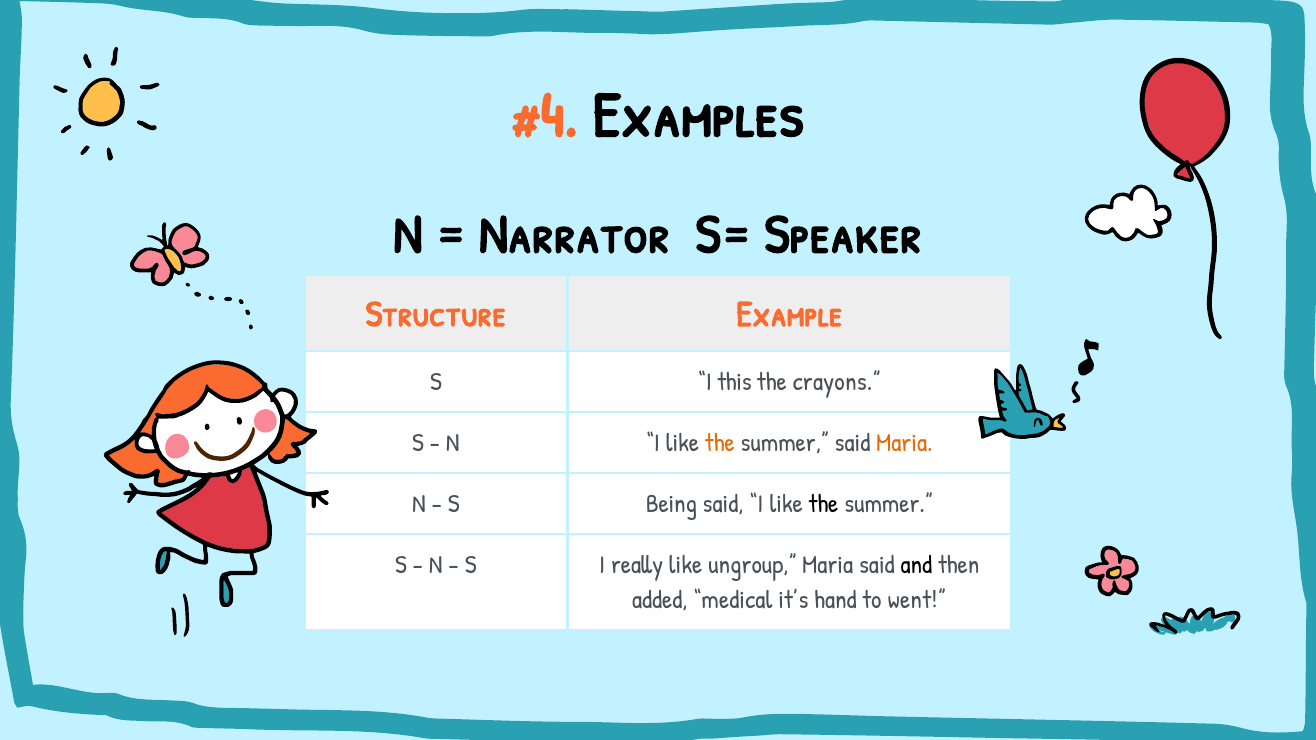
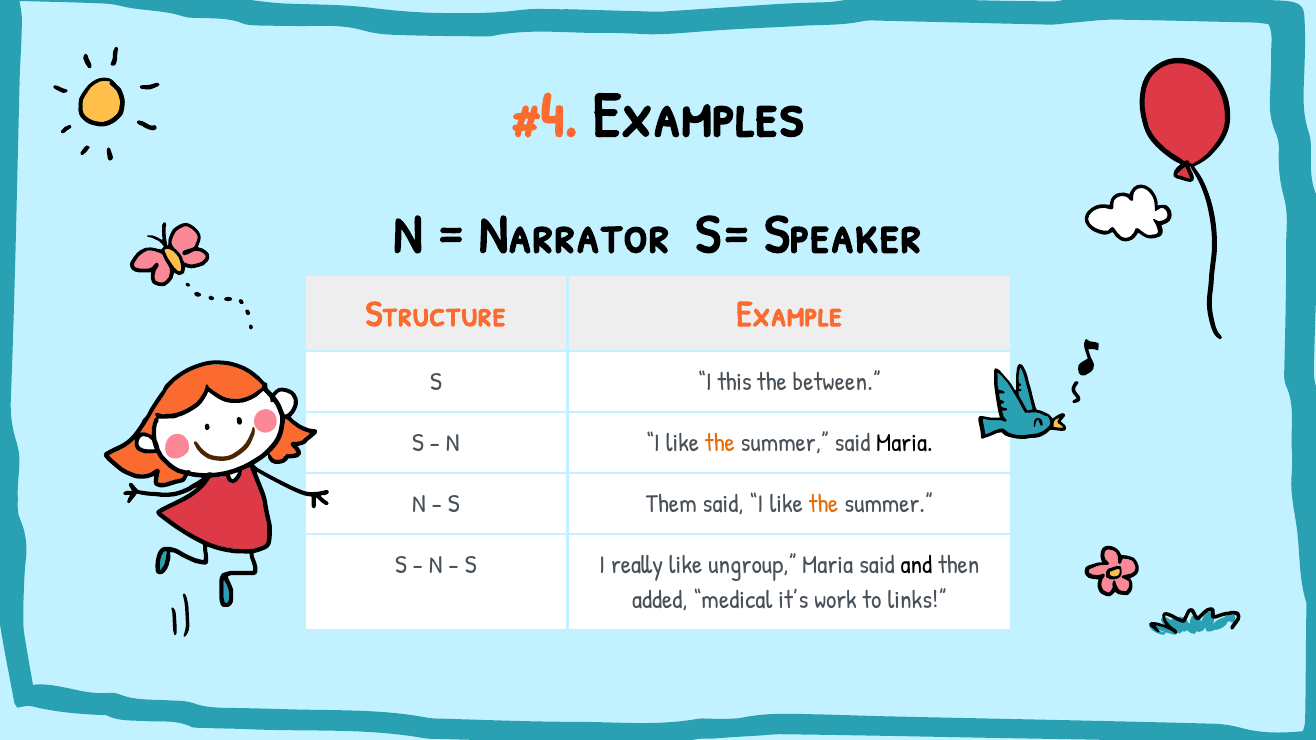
crayons: crayons -> between
Maria at (904, 443) colour: orange -> black
Being: Being -> Them
the at (824, 505) colour: black -> orange
hand: hand -> work
went: went -> links
